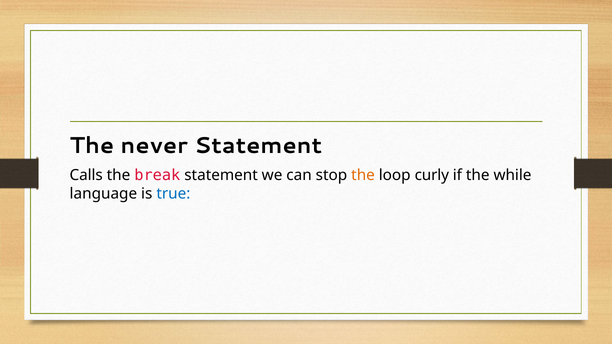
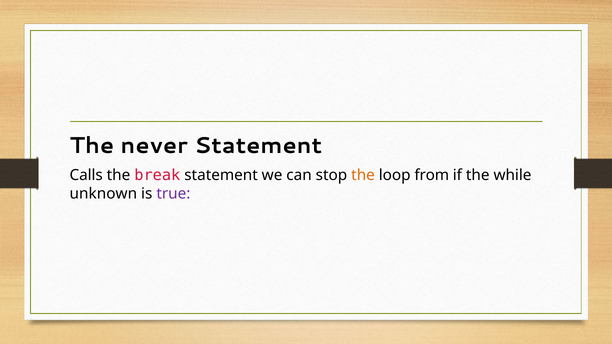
curly: curly -> from
language: language -> unknown
true colour: blue -> purple
